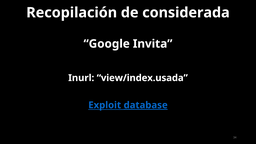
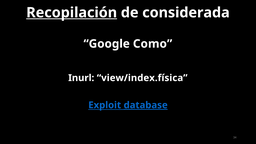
Recopilación underline: none -> present
Invita: Invita -> Como
view/index.usada: view/index.usada -> view/index.física
